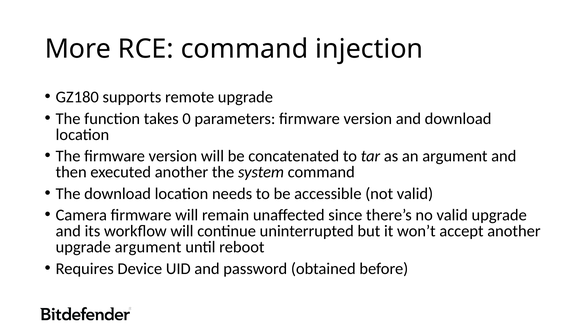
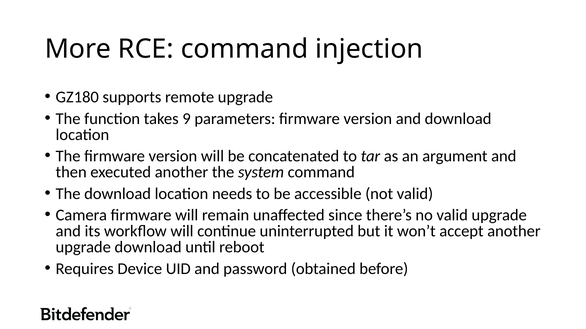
0: 0 -> 9
upgrade argument: argument -> download
